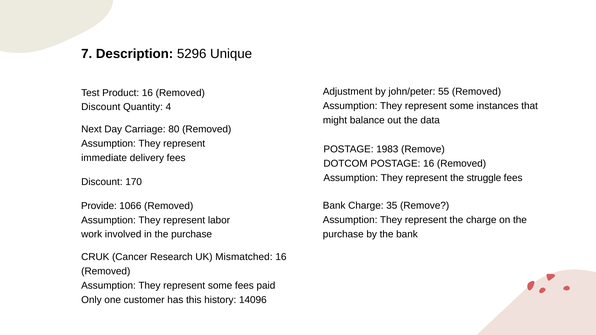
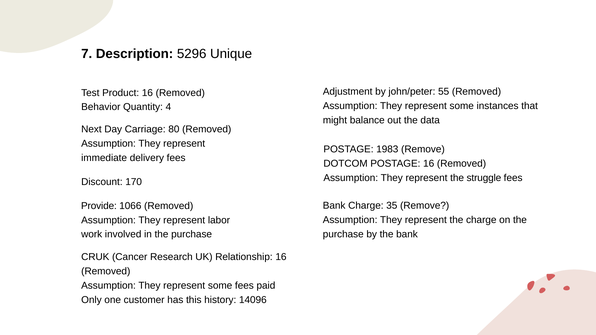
Discount at (101, 107): Discount -> Behavior
Mismatched: Mismatched -> Relationship
